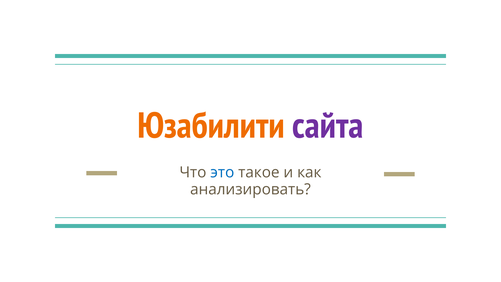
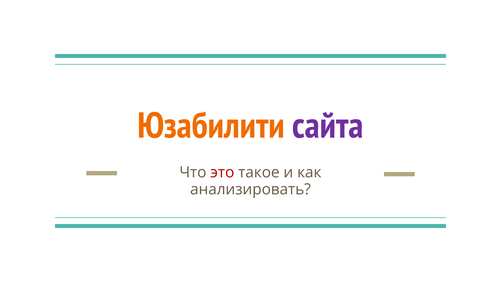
это colour: blue -> red
